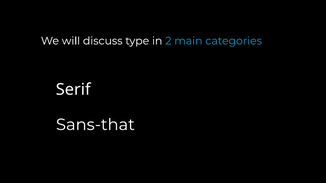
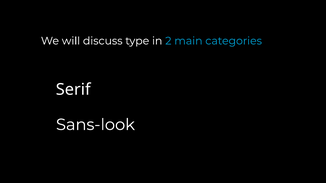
Sans-that: Sans-that -> Sans-look
